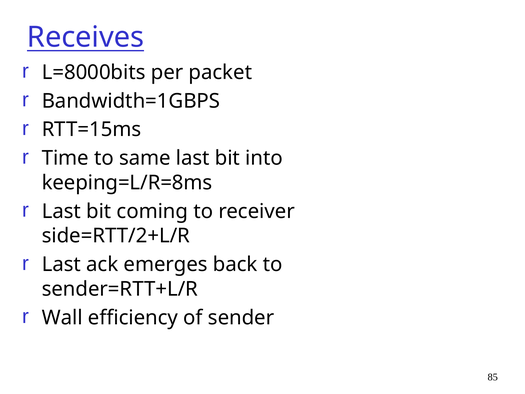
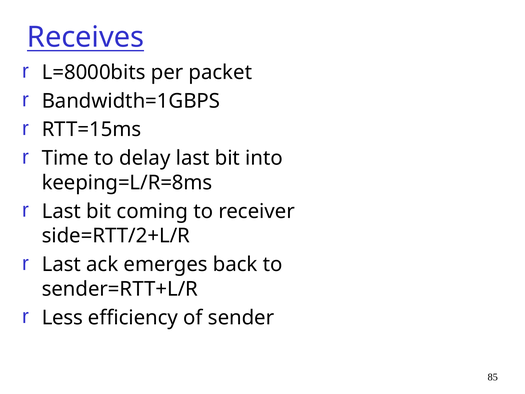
same: same -> delay
Wall: Wall -> Less
